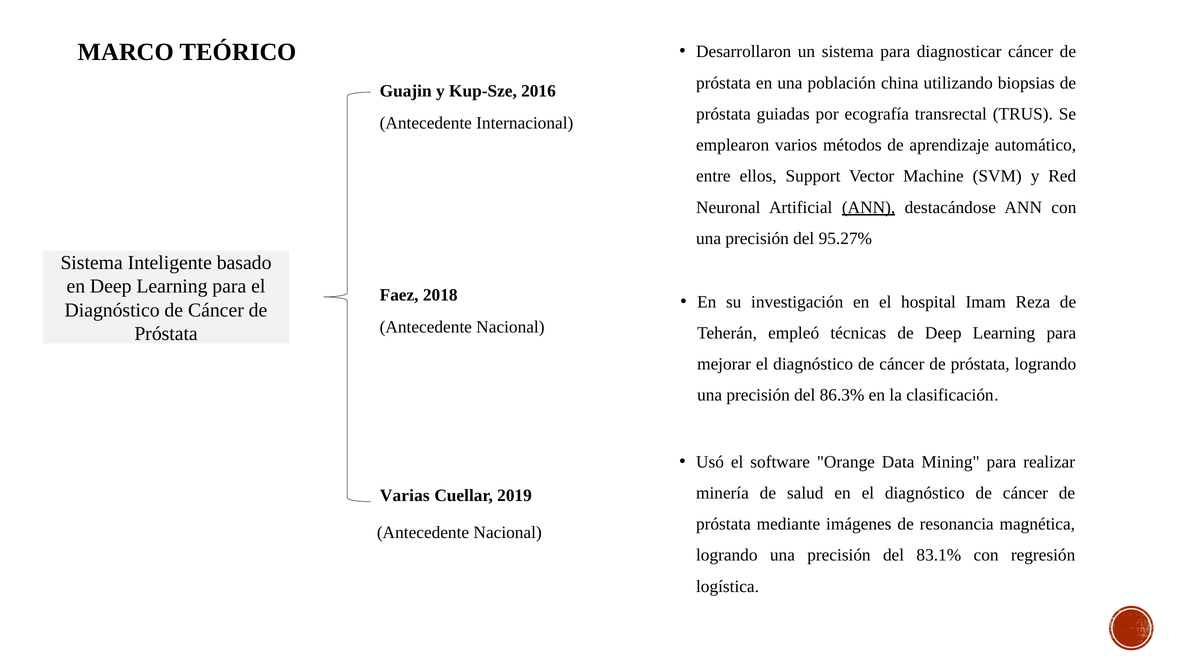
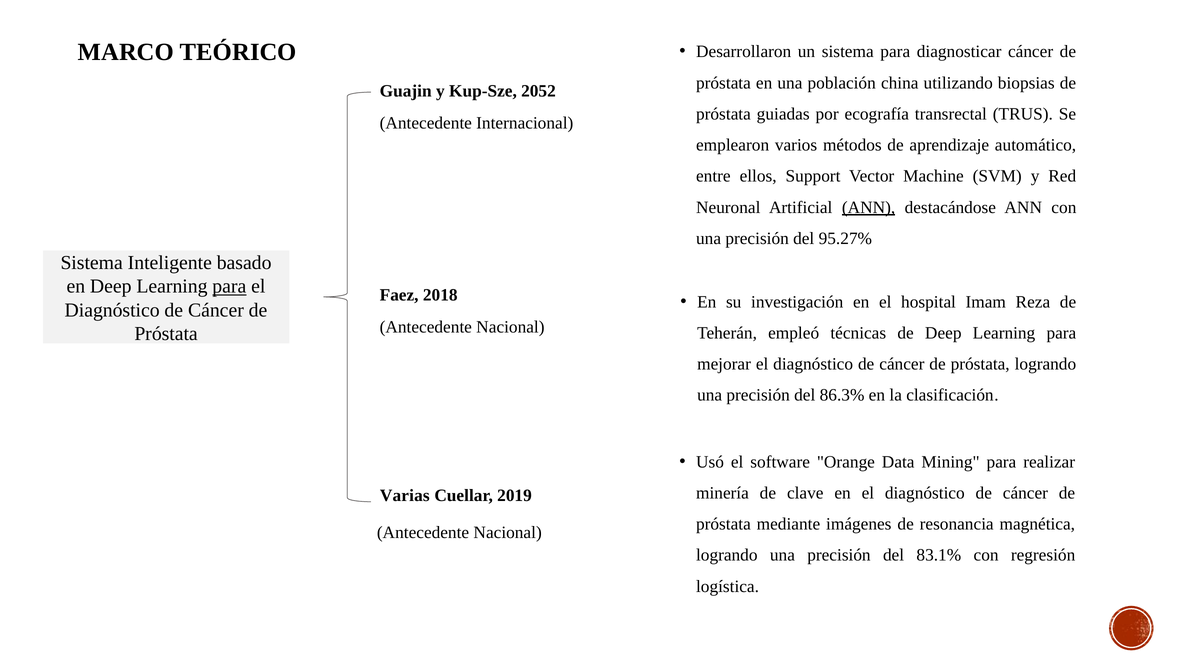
2016: 2016 -> 2052
para at (229, 287) underline: none -> present
salud: salud -> clave
